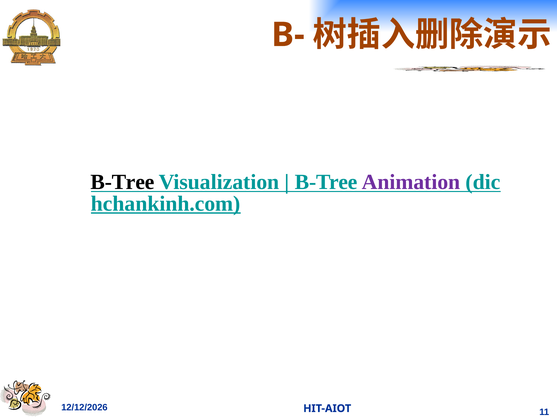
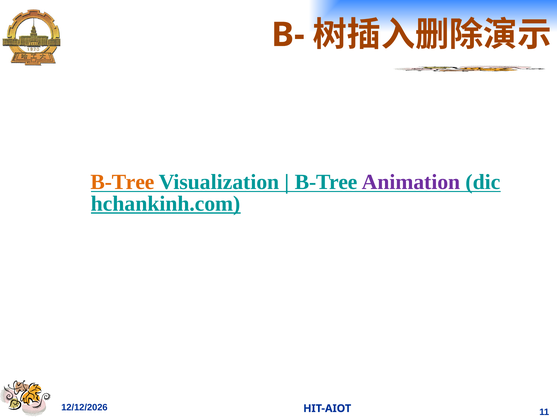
B-Tree at (122, 182) colour: black -> orange
